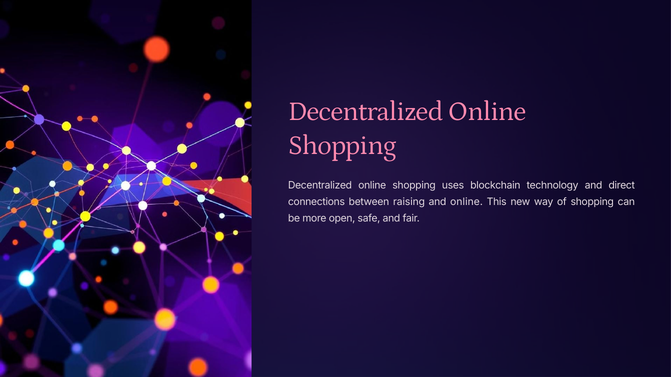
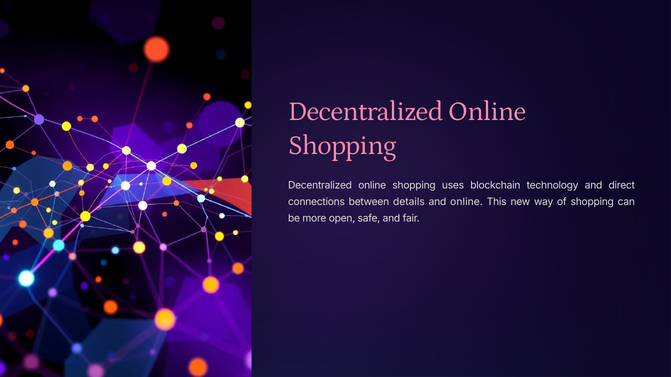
raising: raising -> details
